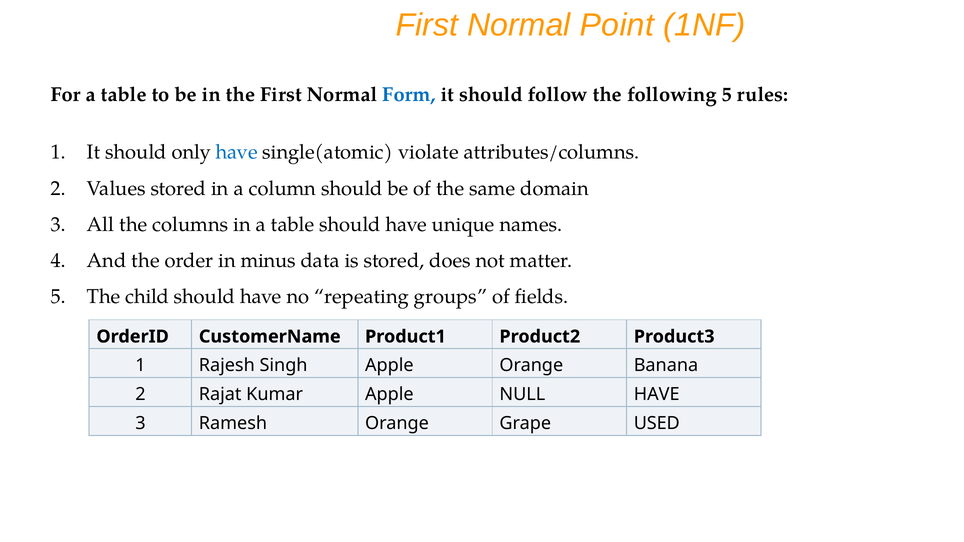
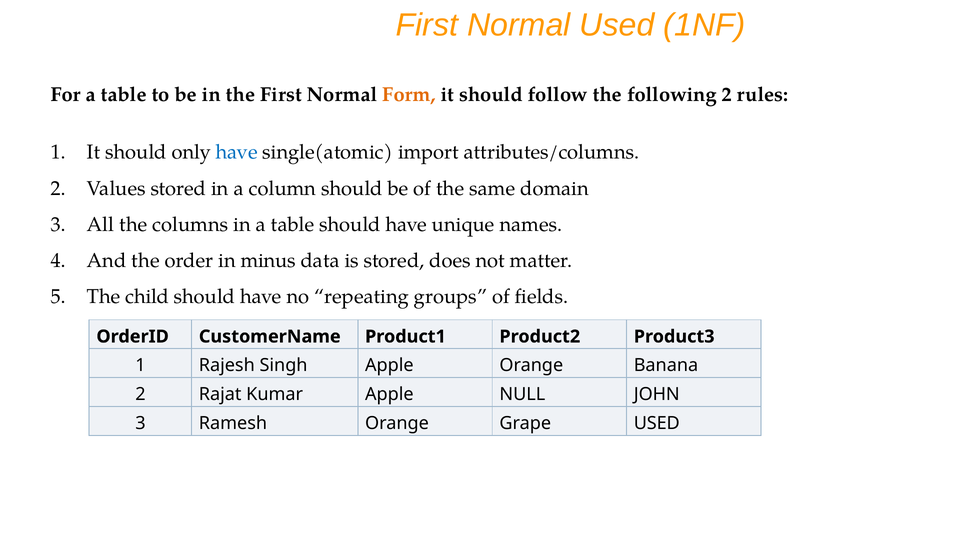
Normal Point: Point -> Used
Form colour: blue -> orange
following 5: 5 -> 2
violate: violate -> import
NULL HAVE: HAVE -> JOHN
